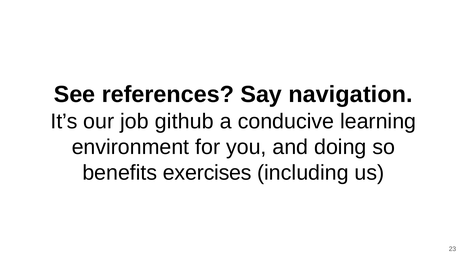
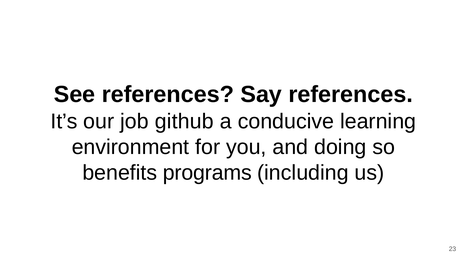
Say navigation: navigation -> references
exercises: exercises -> programs
